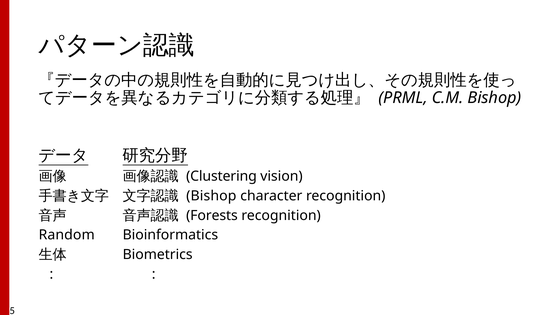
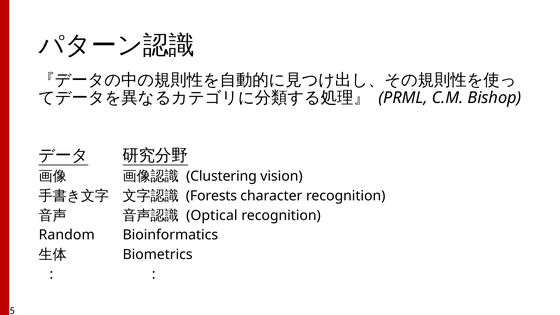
Bishop at (211, 196): Bishop -> Forests
Forests: Forests -> Optical
